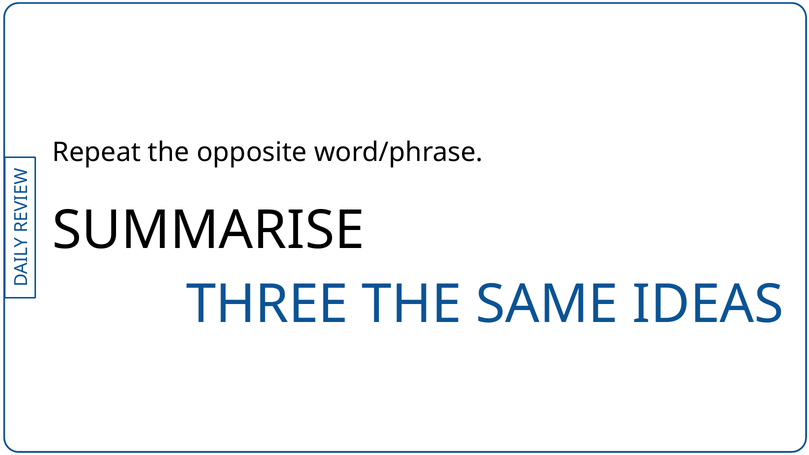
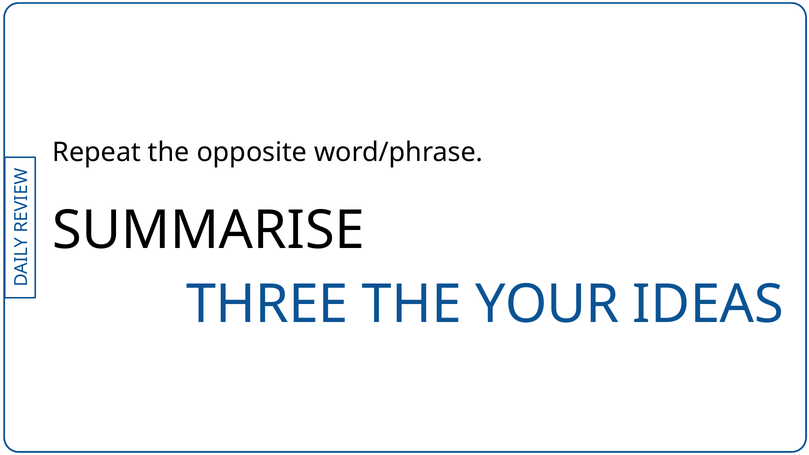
SAME: SAME -> YOUR
